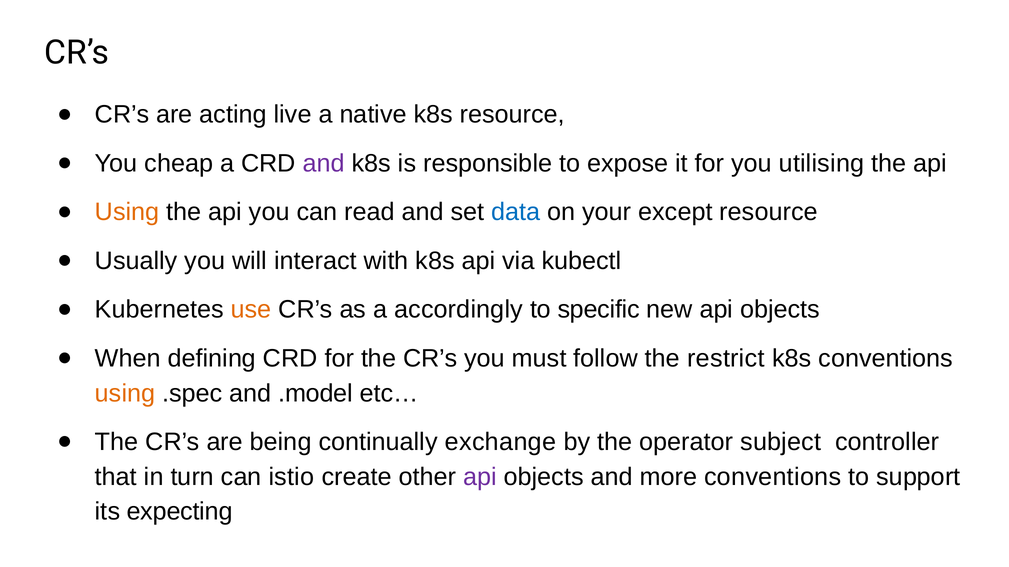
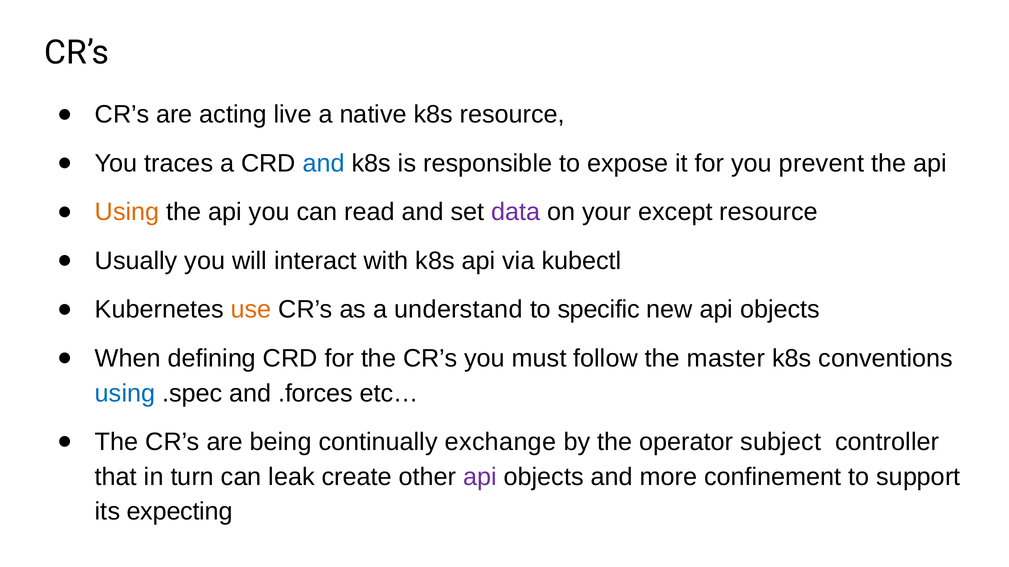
cheap: cheap -> traces
and at (324, 164) colour: purple -> blue
utilising: utilising -> prevent
data colour: blue -> purple
accordingly: accordingly -> understand
restrict: restrict -> master
using at (125, 394) colour: orange -> blue
.model: .model -> .forces
istio: istio -> leak
more conventions: conventions -> confinement
